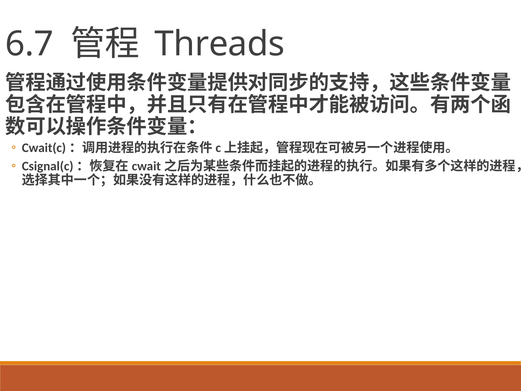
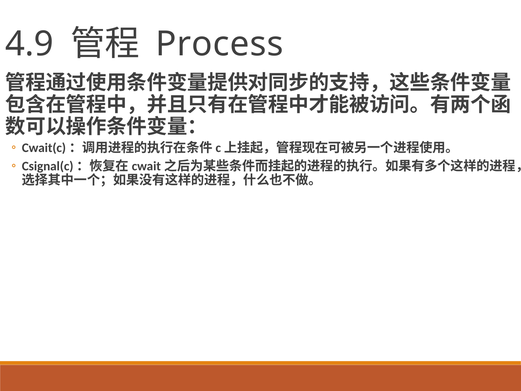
6.7: 6.7 -> 4.9
Threads: Threads -> Process
